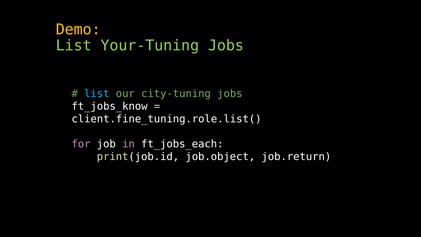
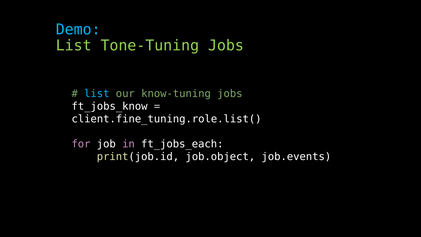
Demo colour: yellow -> light blue
Your-Tuning: Your-Tuning -> Tone-Tuning
city-tuning: city-tuning -> know-tuning
job.return: job.return -> job.events
